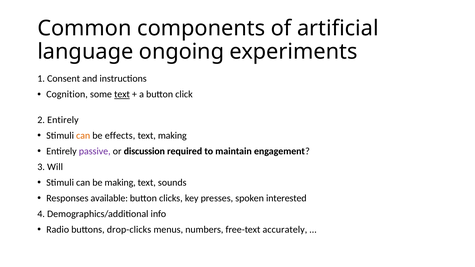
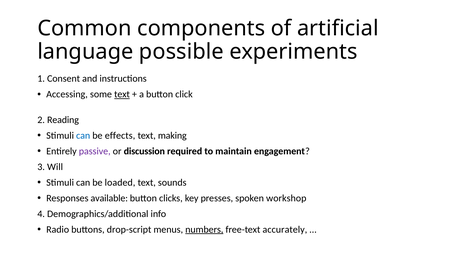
ongoing: ongoing -> possible
Cognition: Cognition -> Accessing
2 Entirely: Entirely -> Reading
can at (83, 136) colour: orange -> blue
be making: making -> loaded
interested: interested -> workshop
drop-clicks: drop-clicks -> drop-script
numbers underline: none -> present
